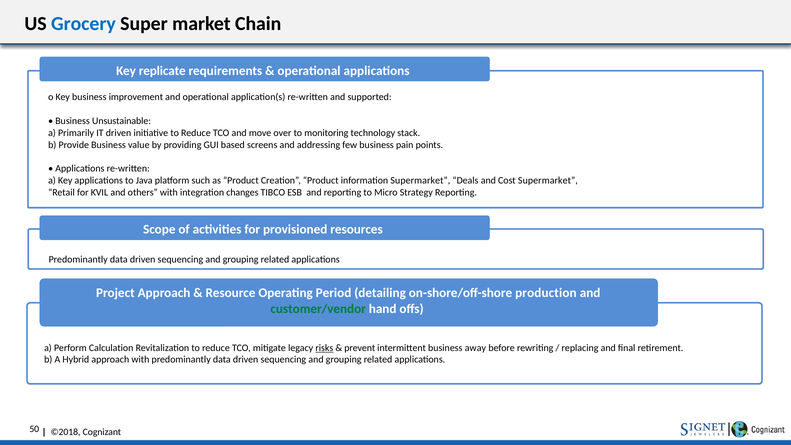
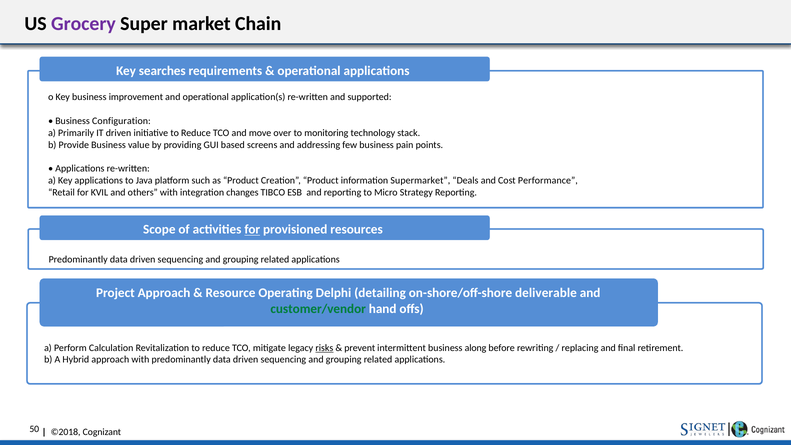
Grocery colour: blue -> purple
replicate: replicate -> searches
Unsustainable: Unsustainable -> Configuration
Cost Supermarket: Supermarket -> Performance
for at (252, 229) underline: none -> present
Period: Period -> Delphi
production: production -> deliverable
away: away -> along
